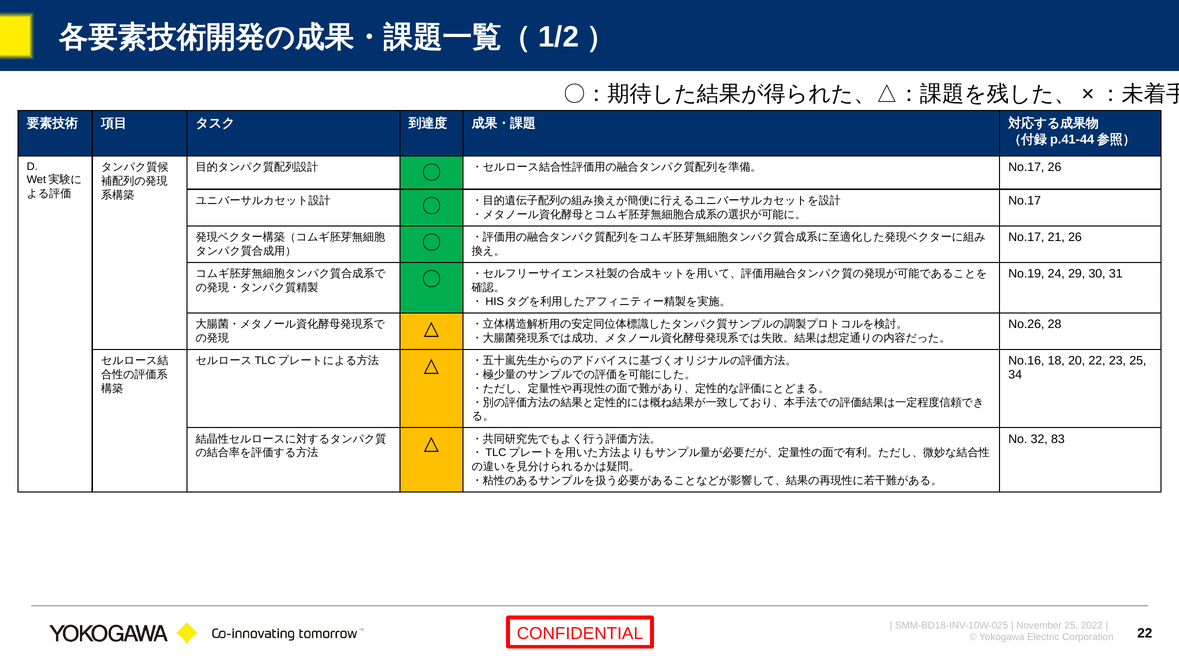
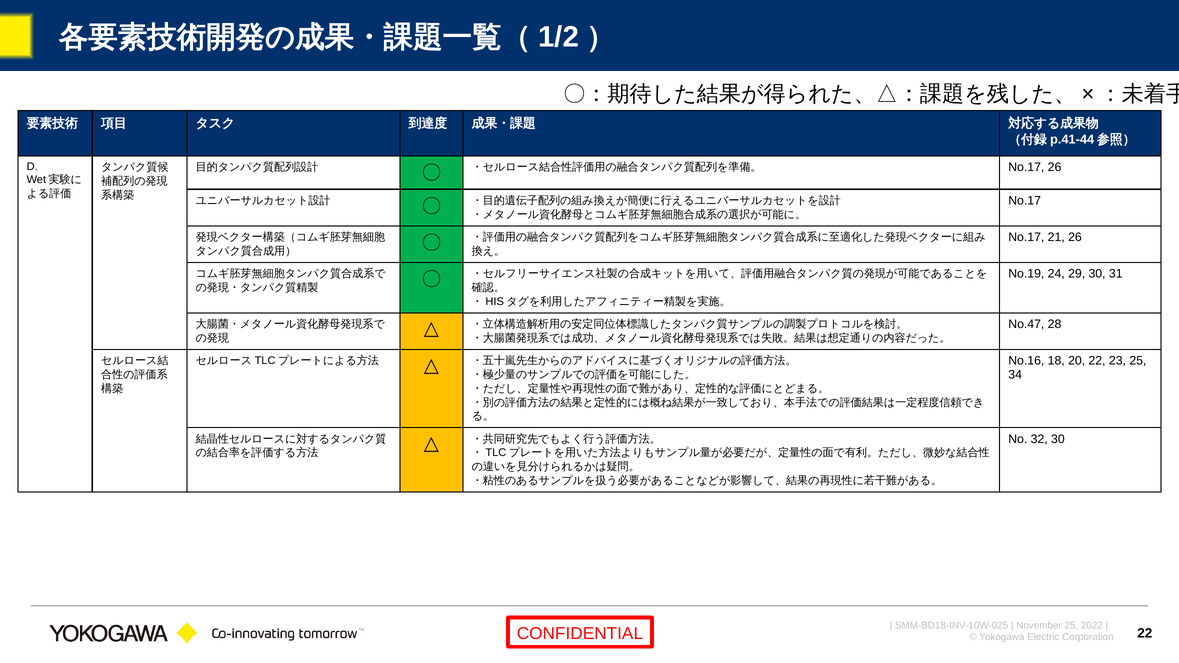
No.26: No.26 -> No.47
32 83: 83 -> 30
